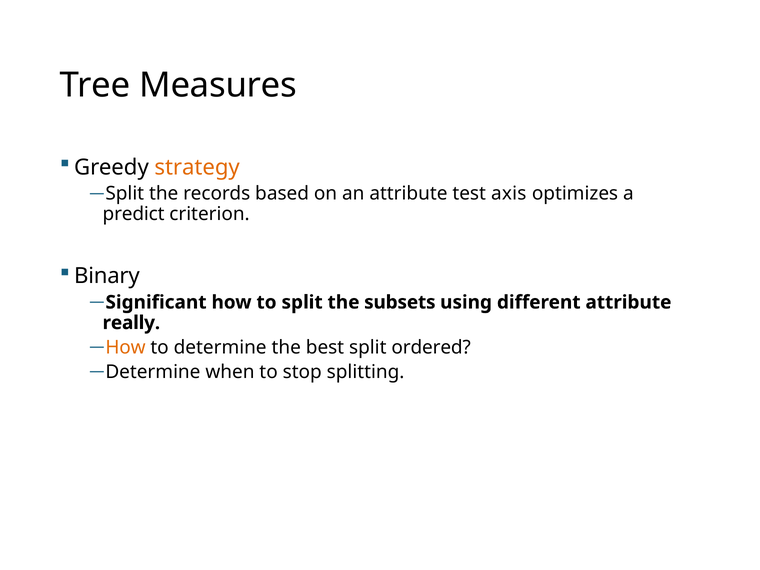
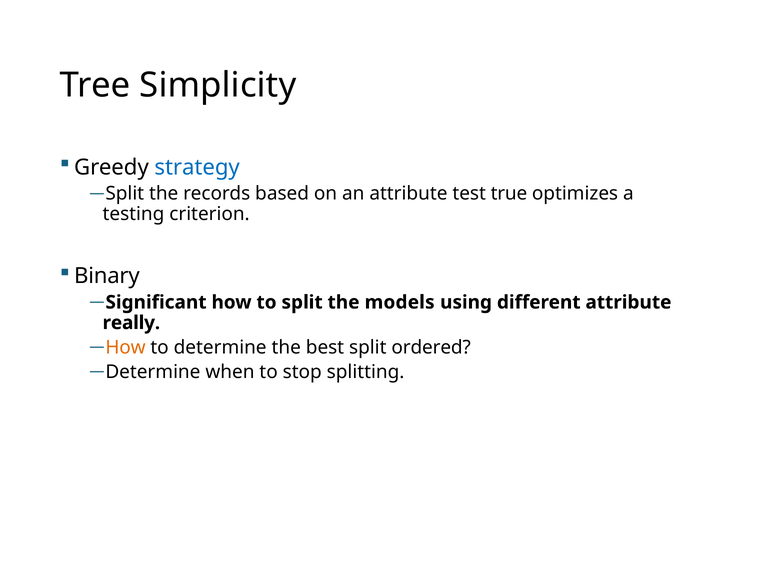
Measures: Measures -> Simplicity
strategy colour: orange -> blue
axis: axis -> true
predict: predict -> testing
subsets: subsets -> models
